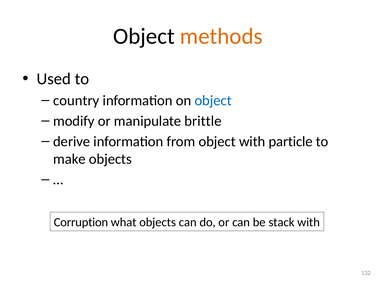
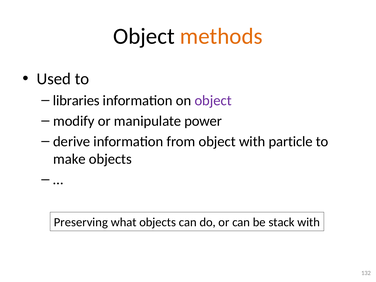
country: country -> libraries
object at (213, 100) colour: blue -> purple
brittle: brittle -> power
Corruption: Corruption -> Preserving
